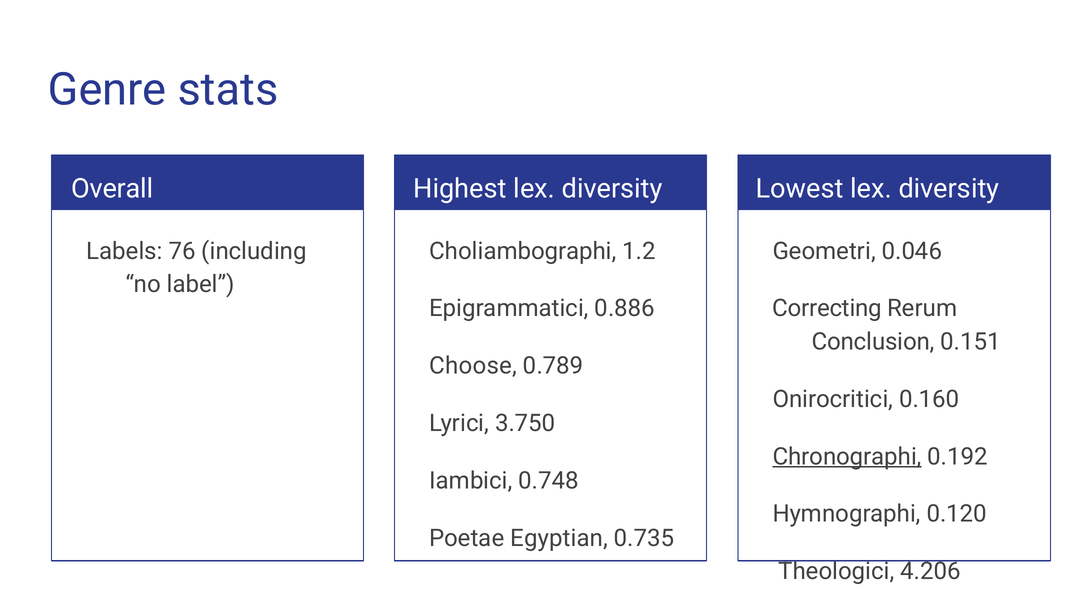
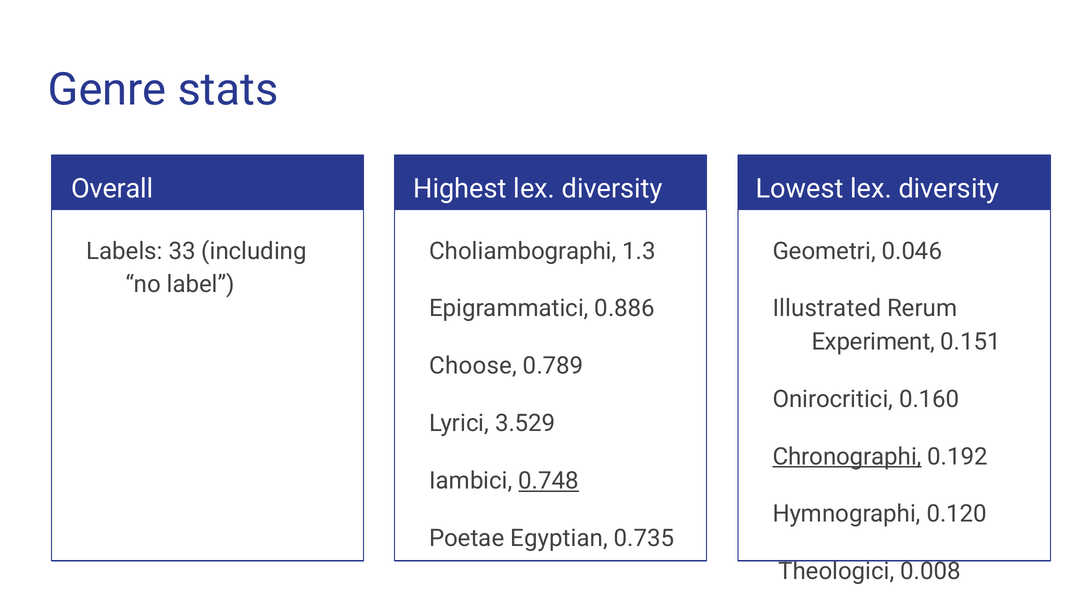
76: 76 -> 33
1.2: 1.2 -> 1.3
Correcting: Correcting -> Illustrated
Conclusion: Conclusion -> Experiment
3.750: 3.750 -> 3.529
0.748 underline: none -> present
4.206: 4.206 -> 0.008
